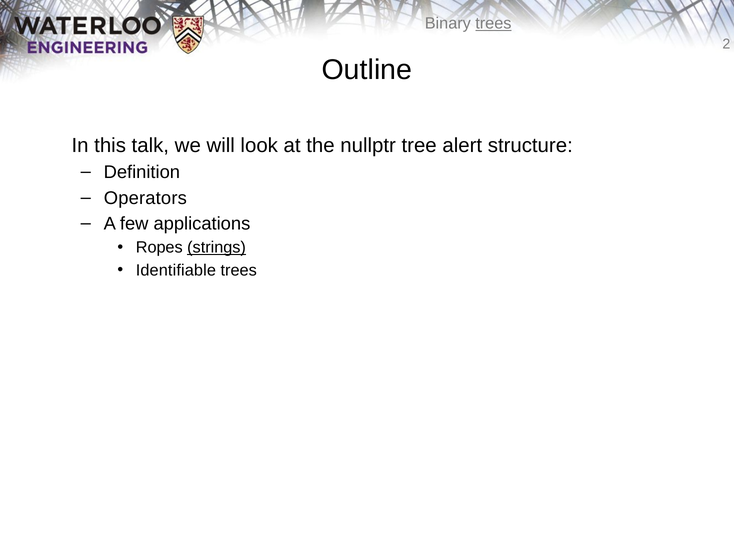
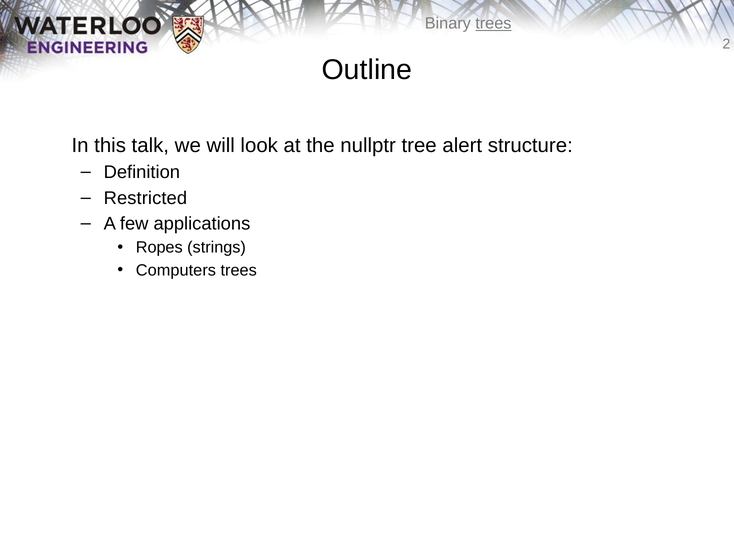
Operators: Operators -> Restricted
strings underline: present -> none
Identifiable: Identifiable -> Computers
